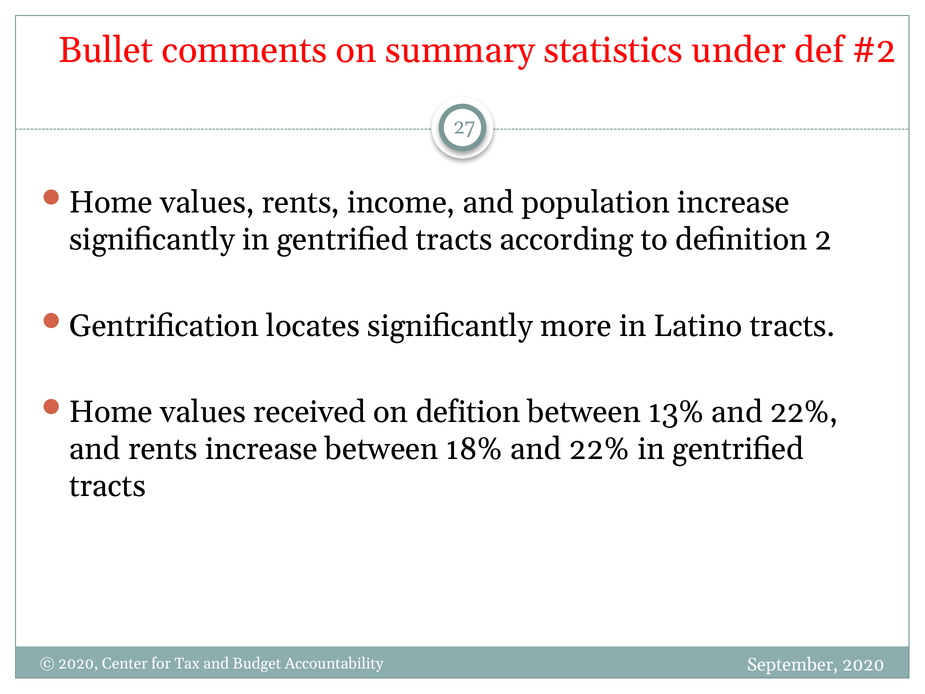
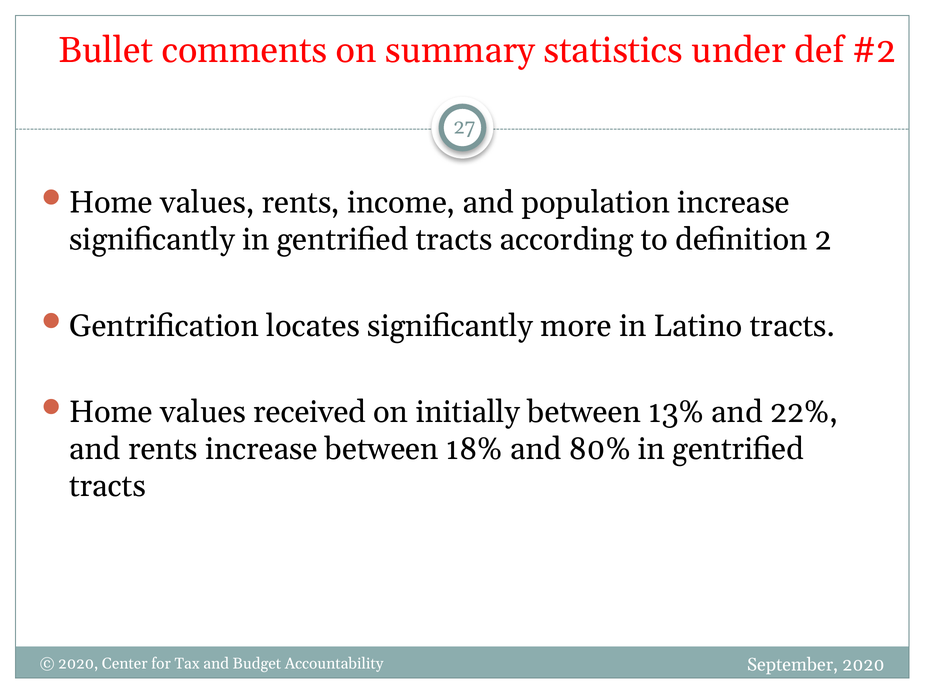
defition: defition -> initially
18% and 22%: 22% -> 80%
